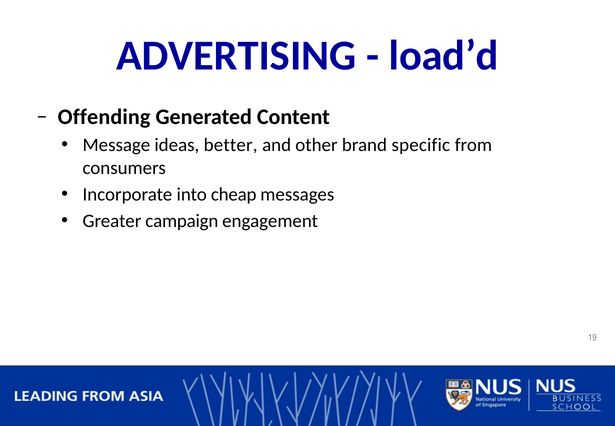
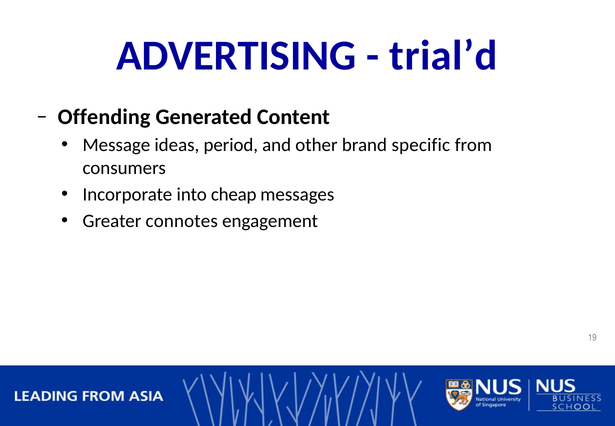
load’d: load’d -> trial’d
better: better -> period
campaign: campaign -> connotes
